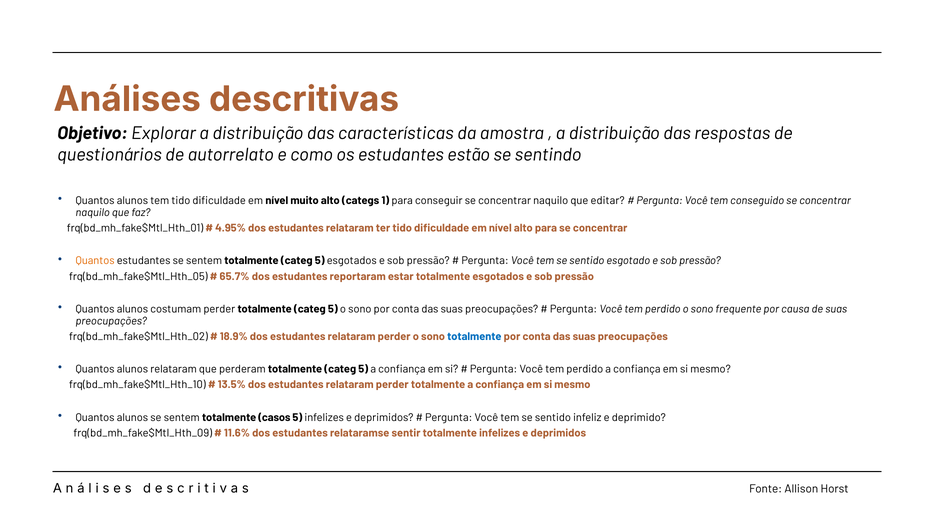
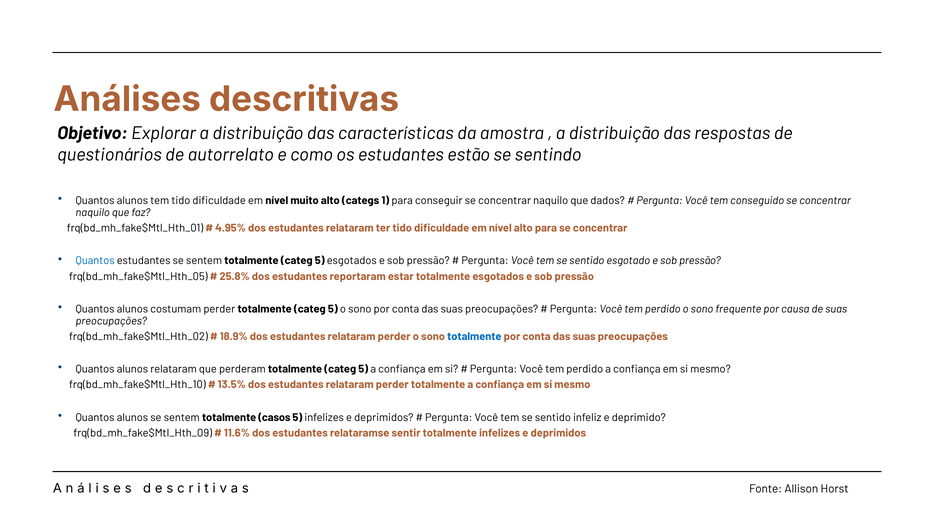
editar: editar -> dados
Quantos at (95, 261) colour: orange -> blue
65.7%: 65.7% -> 25.8%
